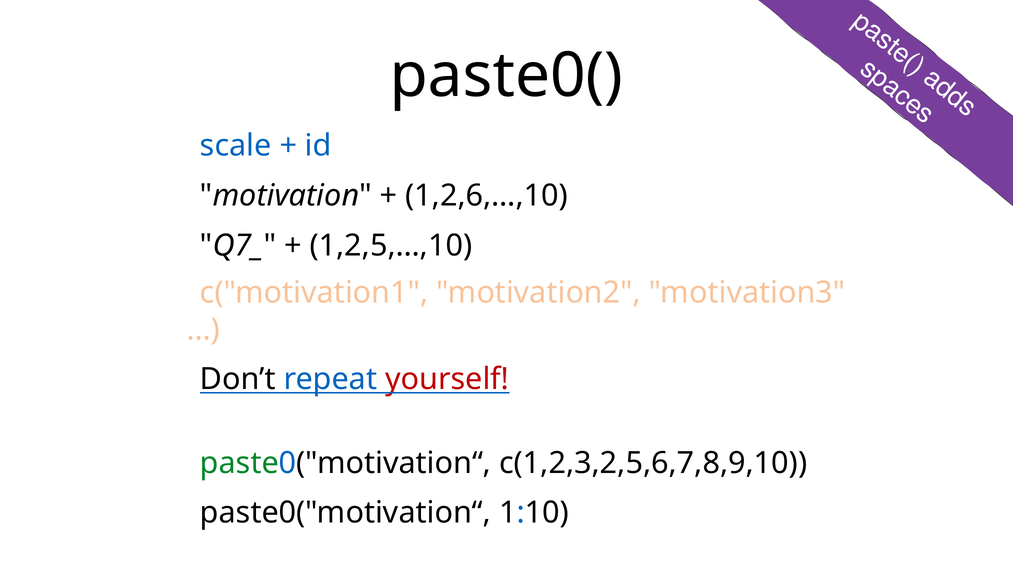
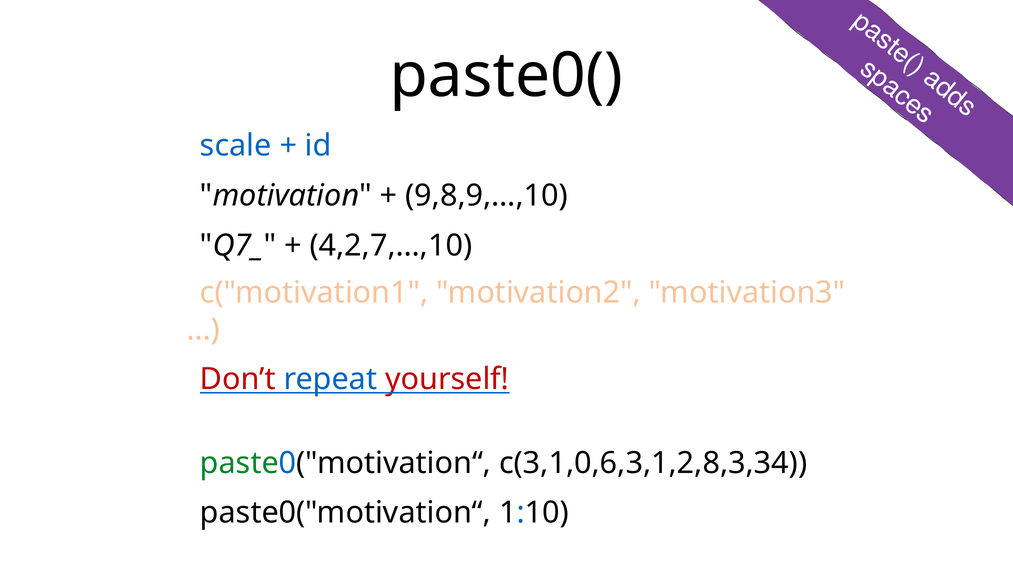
1,2,6,…,10: 1,2,6,…,10 -> 9,8,9,…,10
1,2,5,…,10: 1,2,5,…,10 -> 4,2,7,…,10
Don’t colour: black -> red
c(1,2,3,2,5,6,7,8,9,10: c(1,2,3,2,5,6,7,8,9,10 -> c(3,1,0,6,3,1,2,8,3,34
